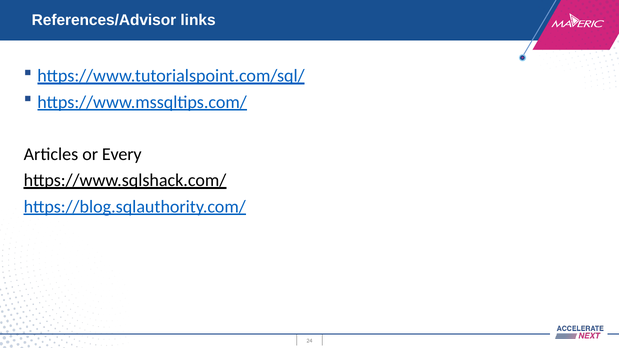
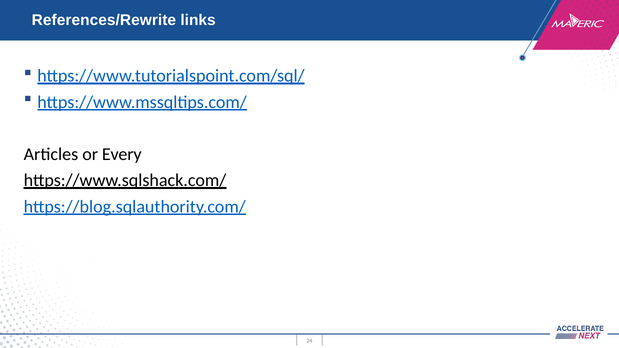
References/Advisor: References/Advisor -> References/Rewrite
